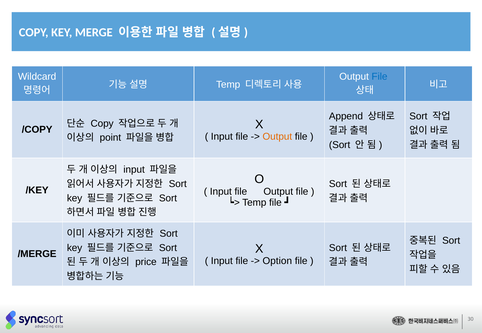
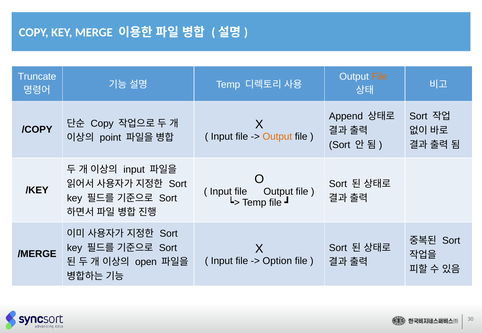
Wildcard: Wildcard -> Truncate
File at (380, 77) colour: blue -> orange
price: price -> open
